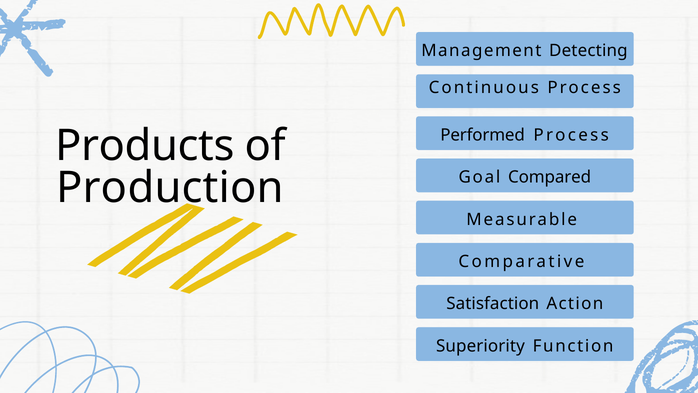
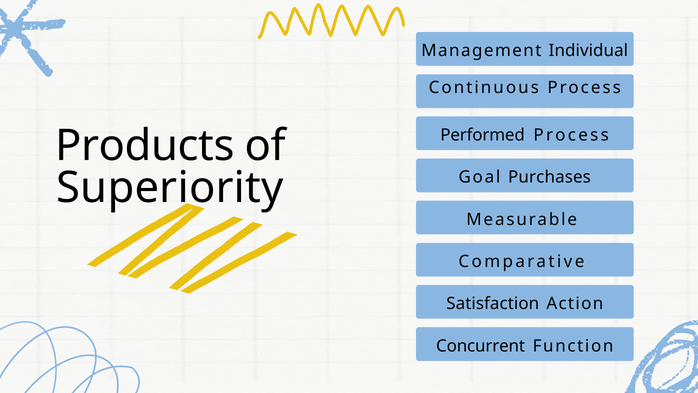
Detecting: Detecting -> Individual
Compared: Compared -> Purchases
Production: Production -> Superiority
Superiority: Superiority -> Concurrent
